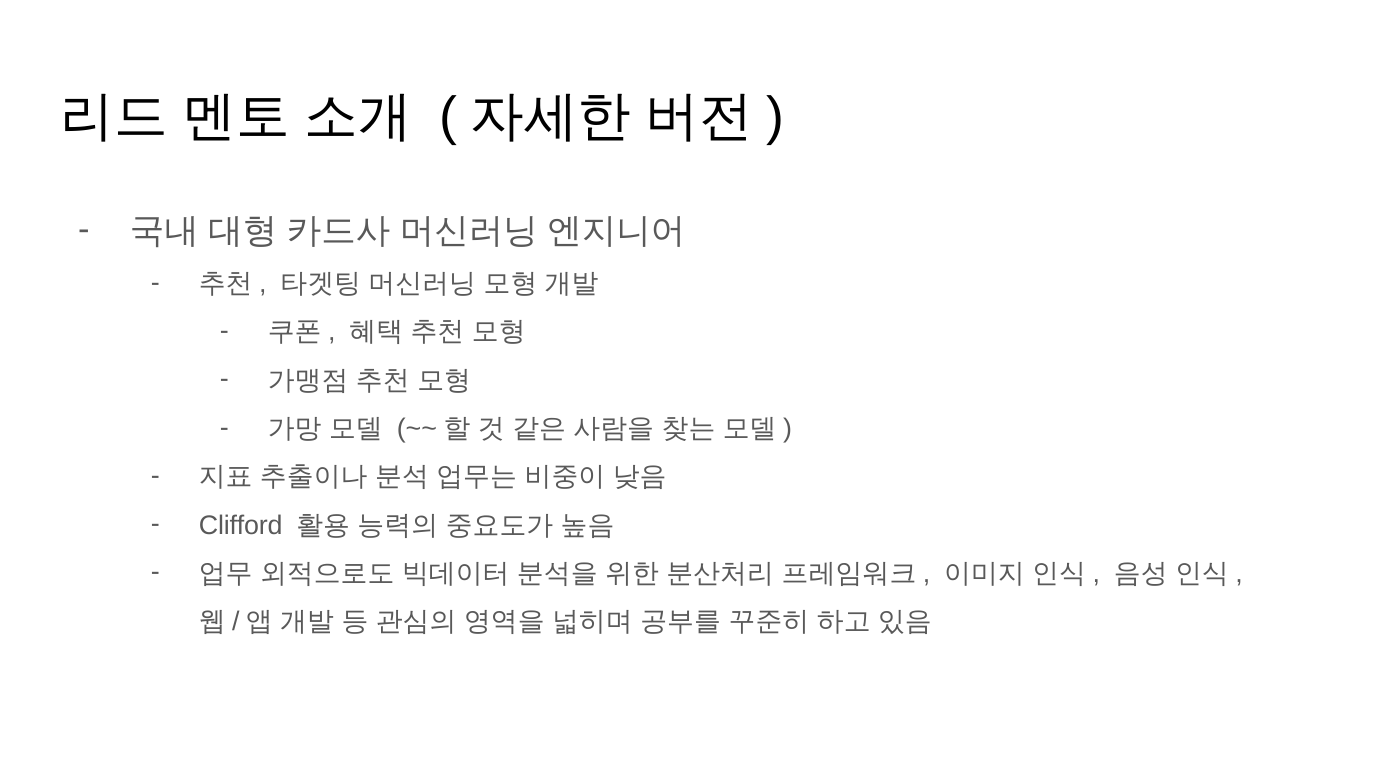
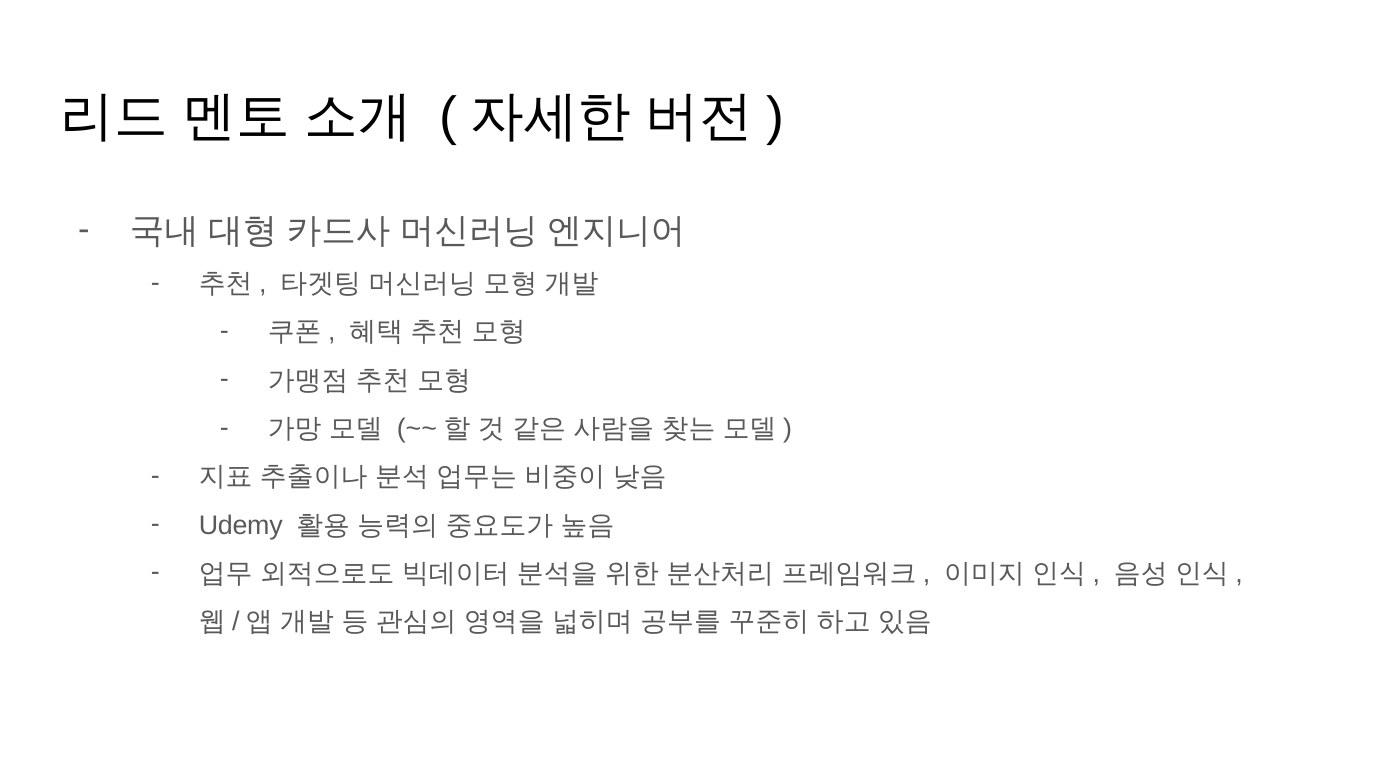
Clifford: Clifford -> Udemy
